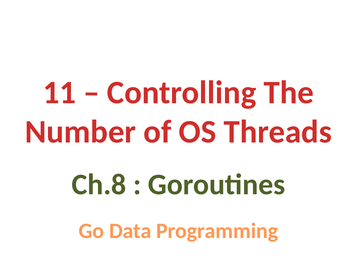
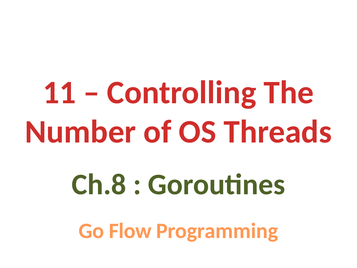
Data: Data -> Flow
